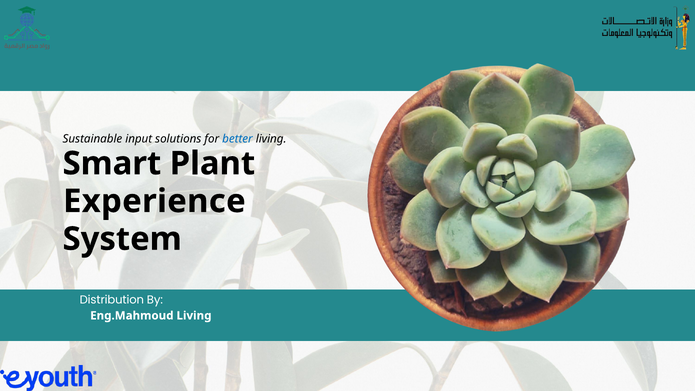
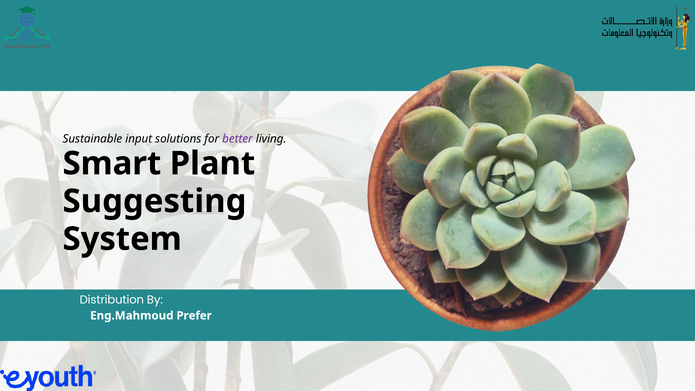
better colour: blue -> purple
Experience: Experience -> Suggesting
Eng.Mahmoud Living: Living -> Prefer
